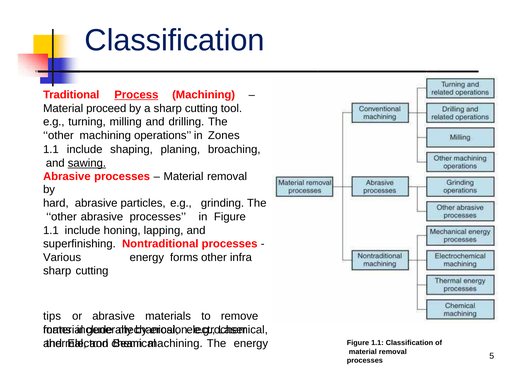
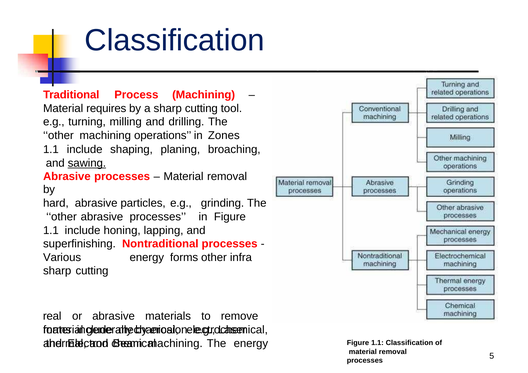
Process underline: present -> none
proceed: proceed -> requires
tips: tips -> real
